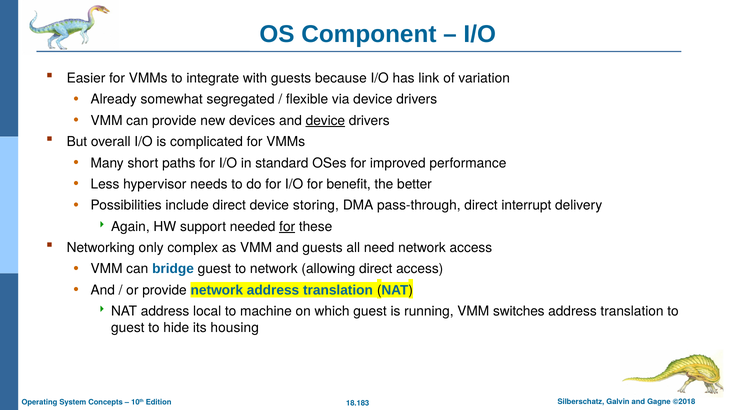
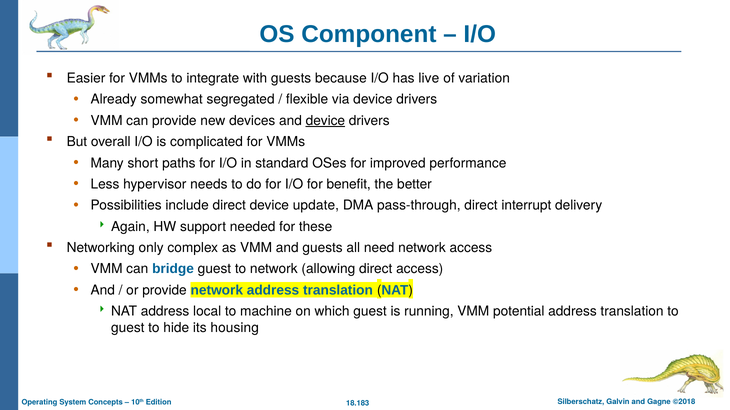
link: link -> live
storing: storing -> update
for at (287, 227) underline: present -> none
switches: switches -> potential
